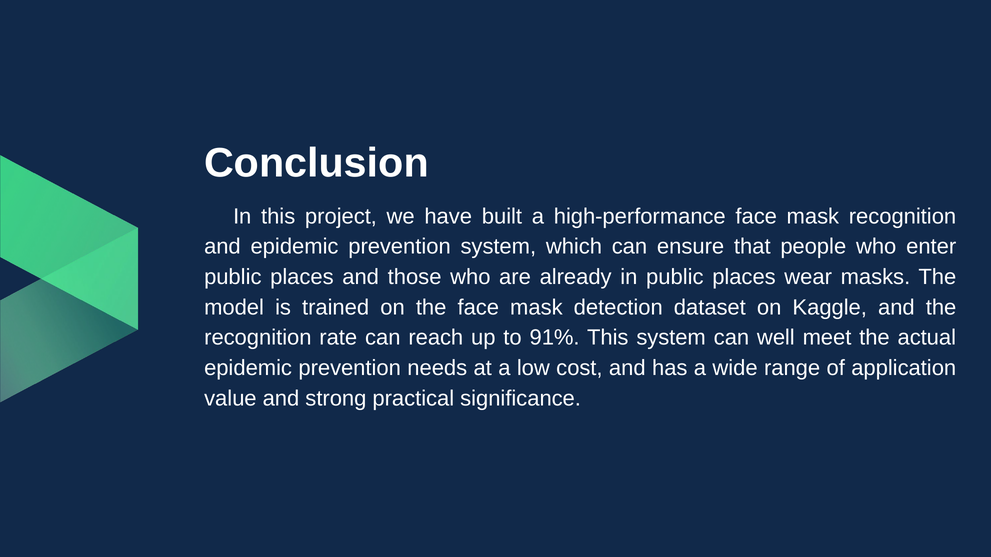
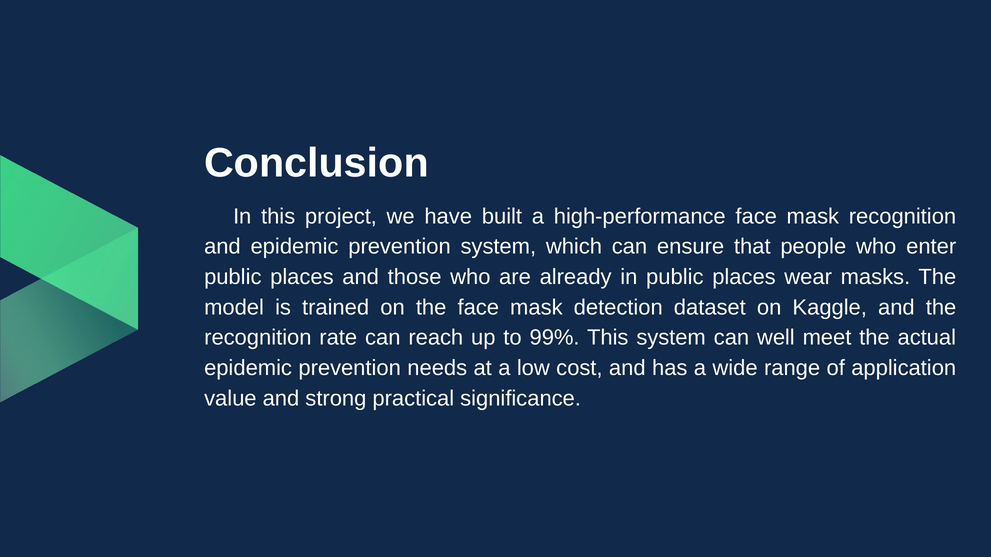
91%: 91% -> 99%
